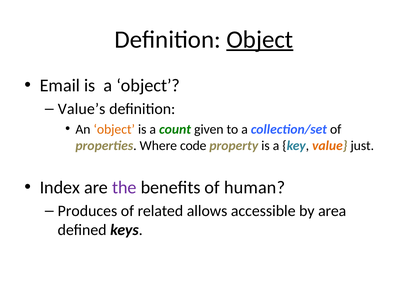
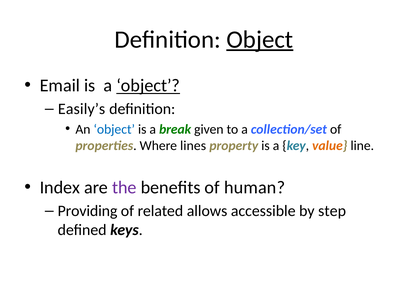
object at (148, 86) underline: none -> present
Value’s: Value’s -> Easily’s
object at (114, 129) colour: orange -> blue
count: count -> break
code: code -> lines
just: just -> line
Produces: Produces -> Providing
area: area -> step
